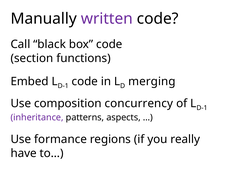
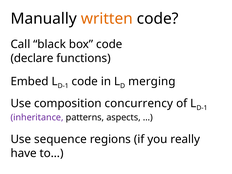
written colour: purple -> orange
section: section -> declare
formance: formance -> sequence
